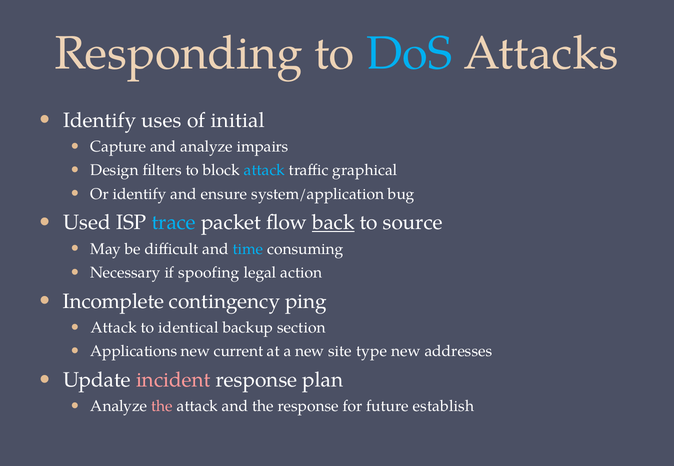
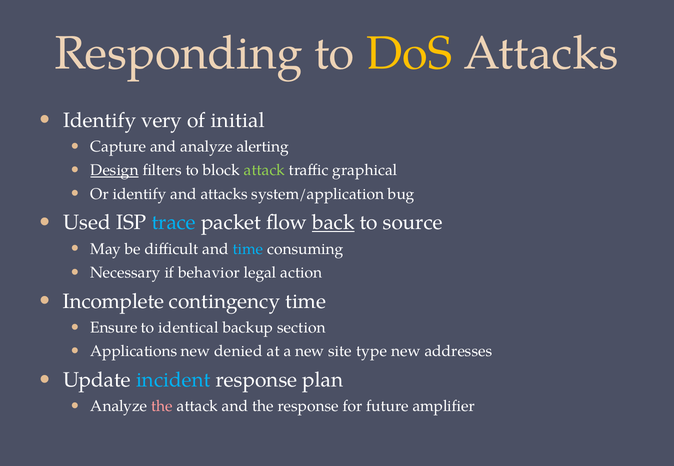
DoS colour: light blue -> yellow
uses: uses -> very
impairs: impairs -> alerting
Design underline: none -> present
attack at (264, 171) colour: light blue -> light green
and ensure: ensure -> attacks
spoofing: spoofing -> behavior
contingency ping: ping -> time
Attack at (114, 328): Attack -> Ensure
current: current -> denied
incident colour: pink -> light blue
establish: establish -> amplifier
